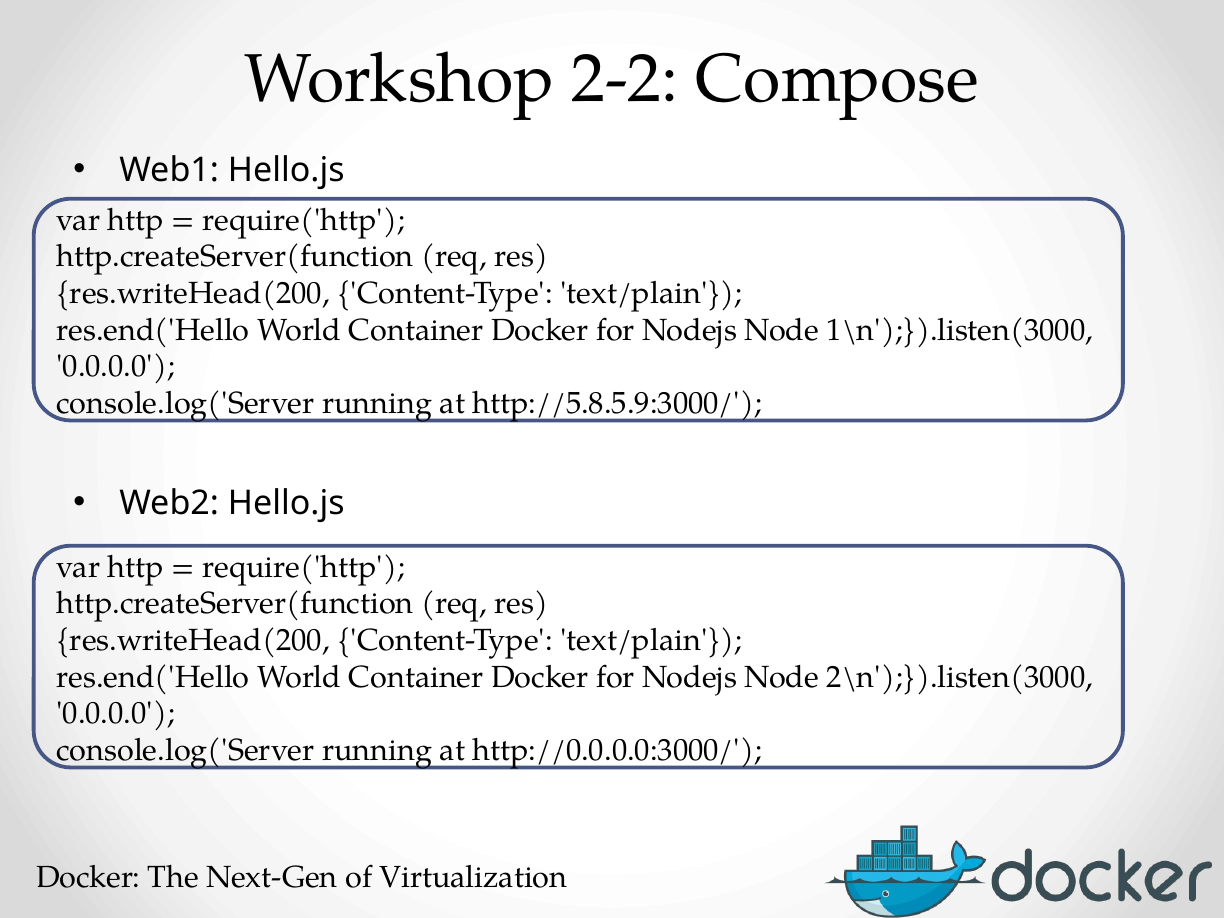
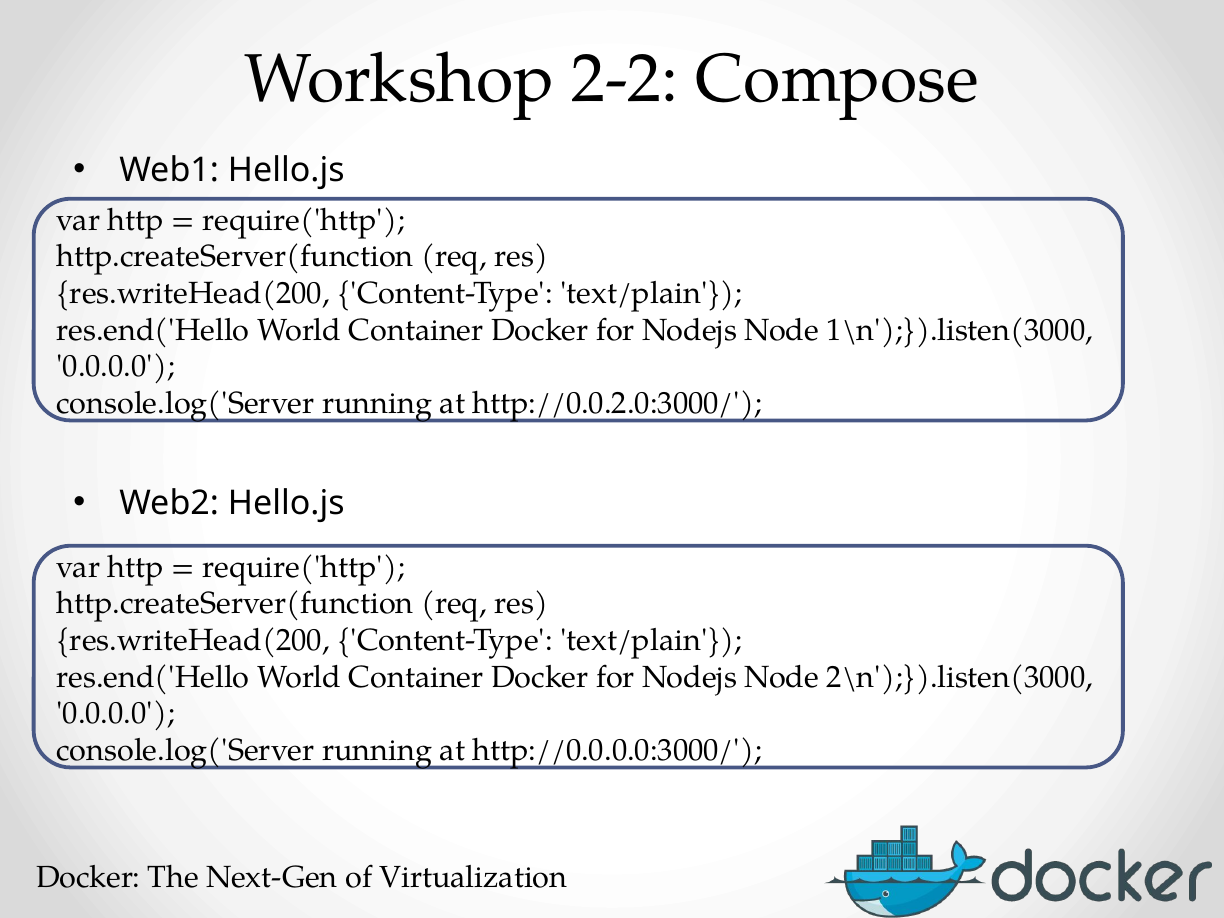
http://5.8.5.9:3000/: http://5.8.5.9:3000/ -> http://0.0.2.0:3000/
